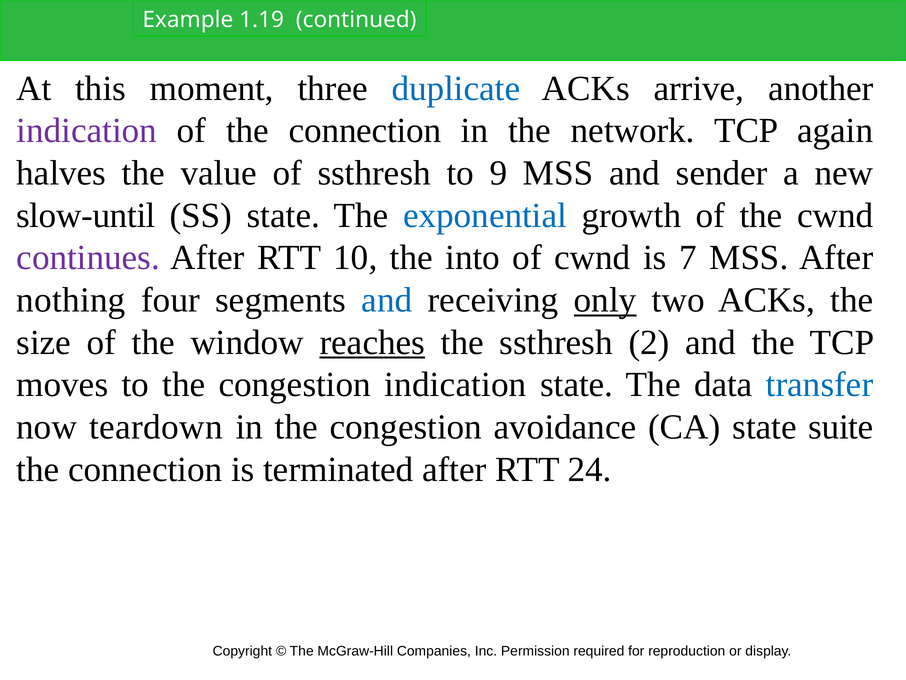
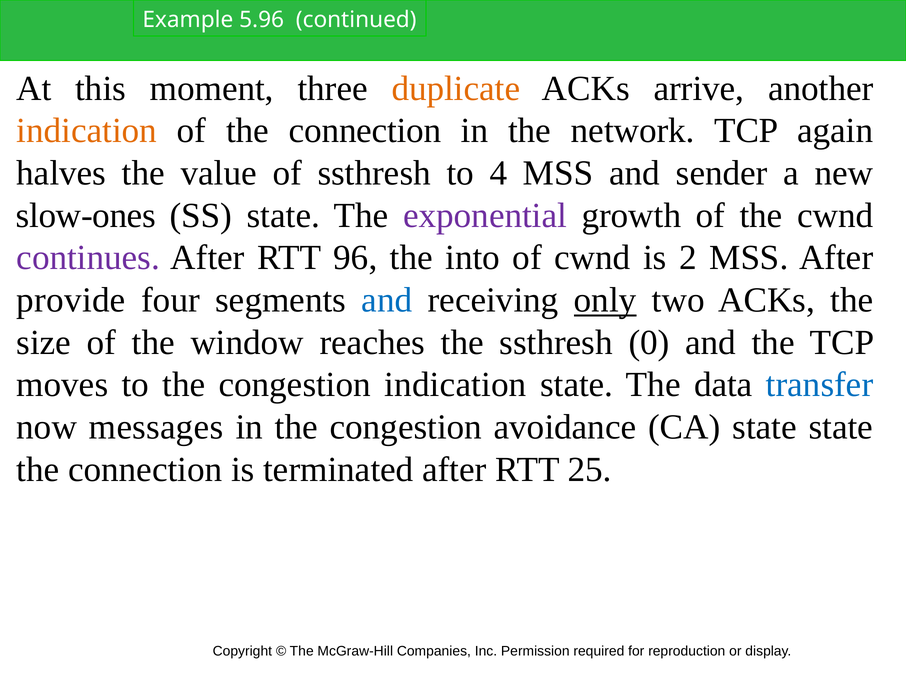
1.19: 1.19 -> 5.96
duplicate colour: blue -> orange
indication at (87, 131) colour: purple -> orange
9: 9 -> 4
slow-until: slow-until -> slow-ones
exponential colour: blue -> purple
10: 10 -> 96
7: 7 -> 2
nothing: nothing -> provide
reaches underline: present -> none
2: 2 -> 0
teardown: teardown -> messages
state suite: suite -> state
24: 24 -> 25
